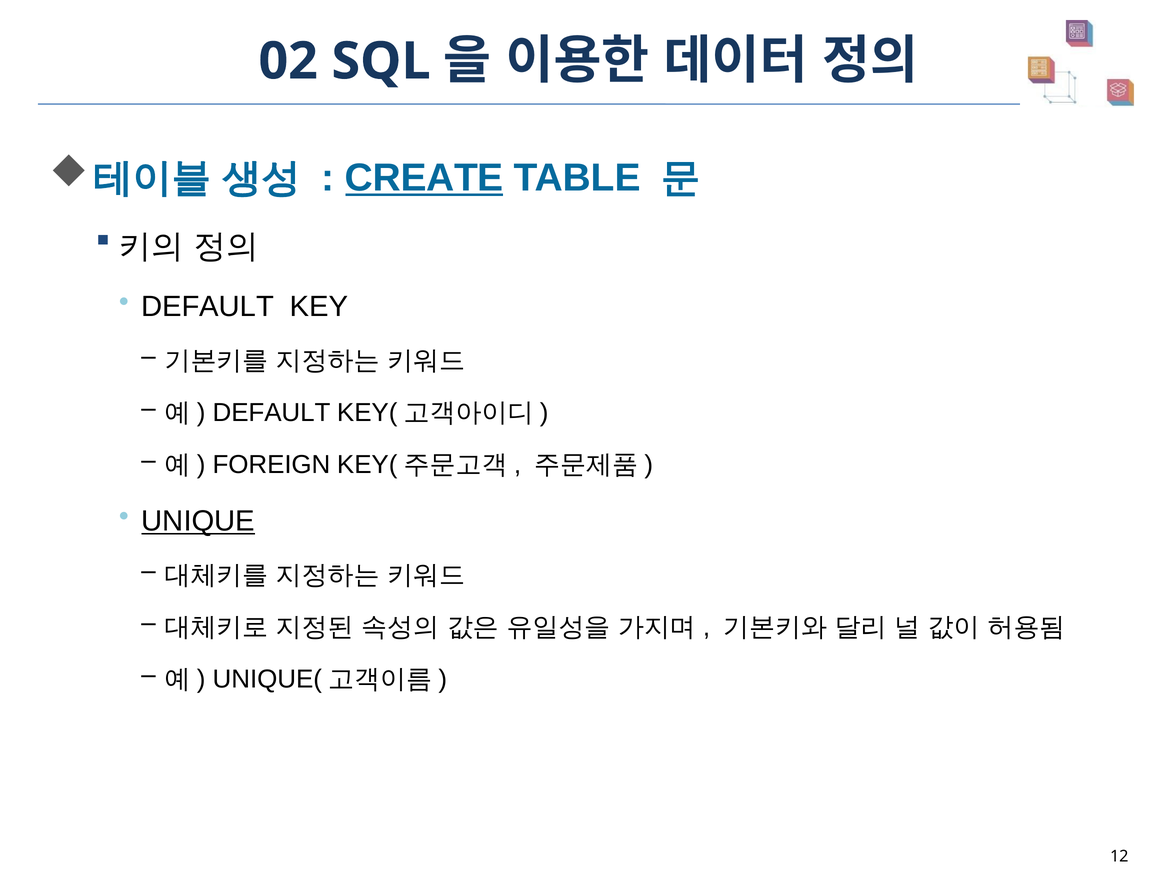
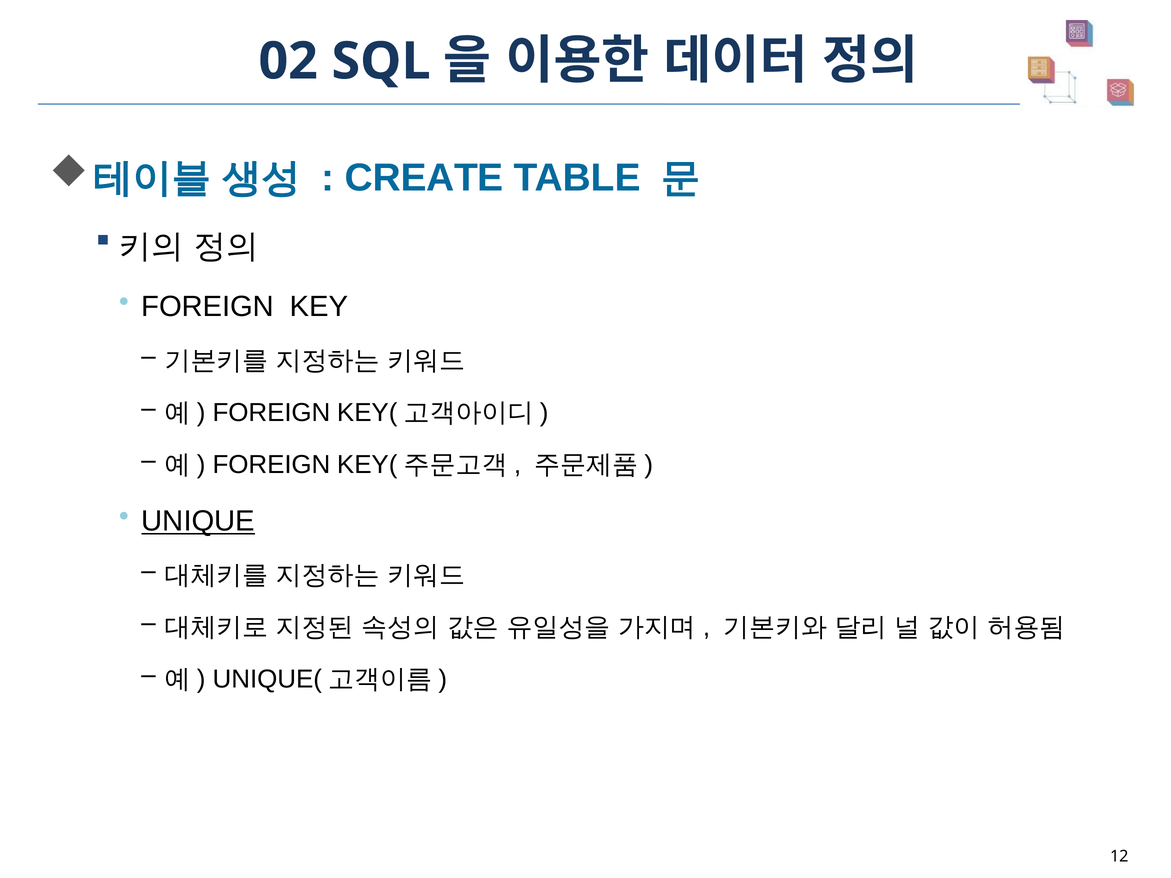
CREATE underline: present -> none
DEFAULT at (208, 307): DEFAULT -> FOREIGN
DEFAULT at (271, 413): DEFAULT -> FOREIGN
